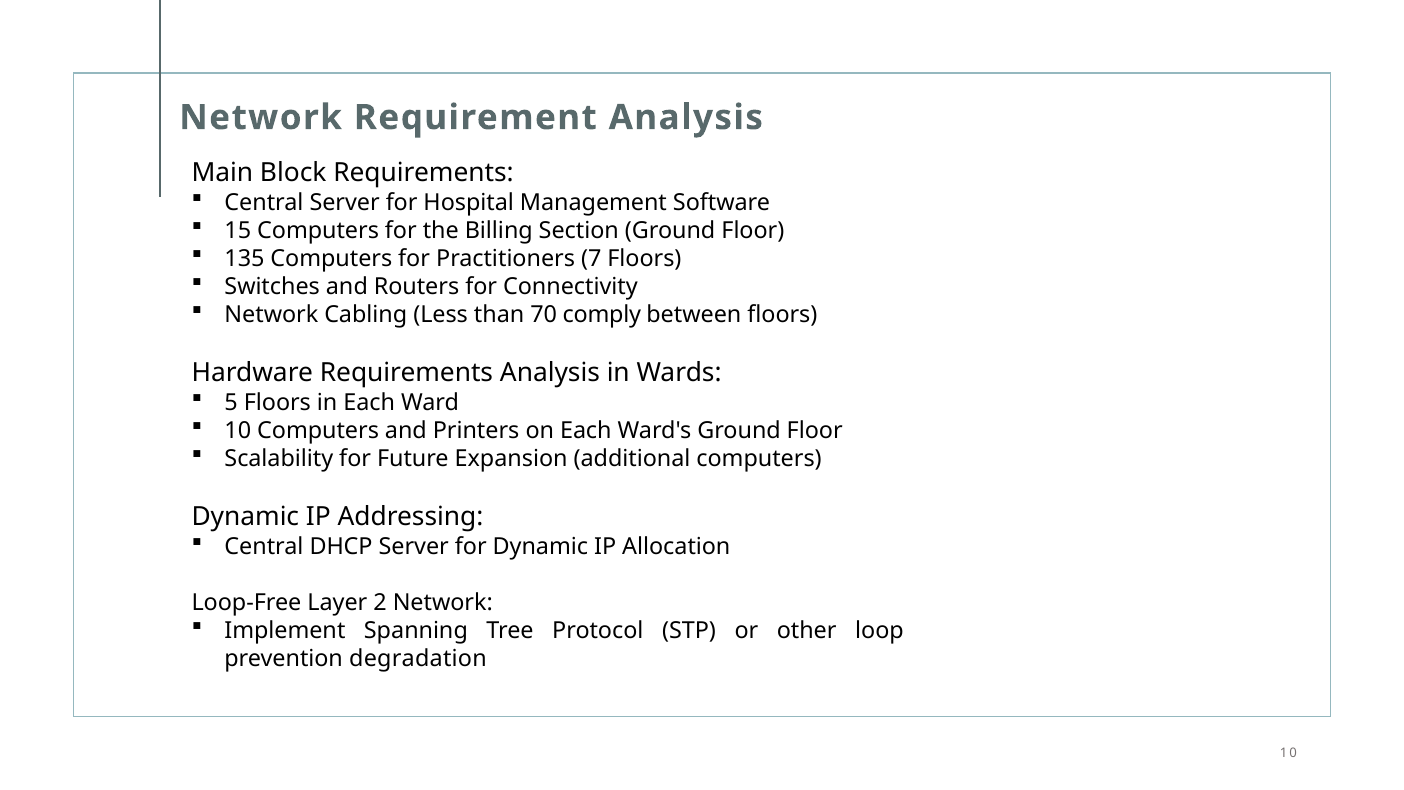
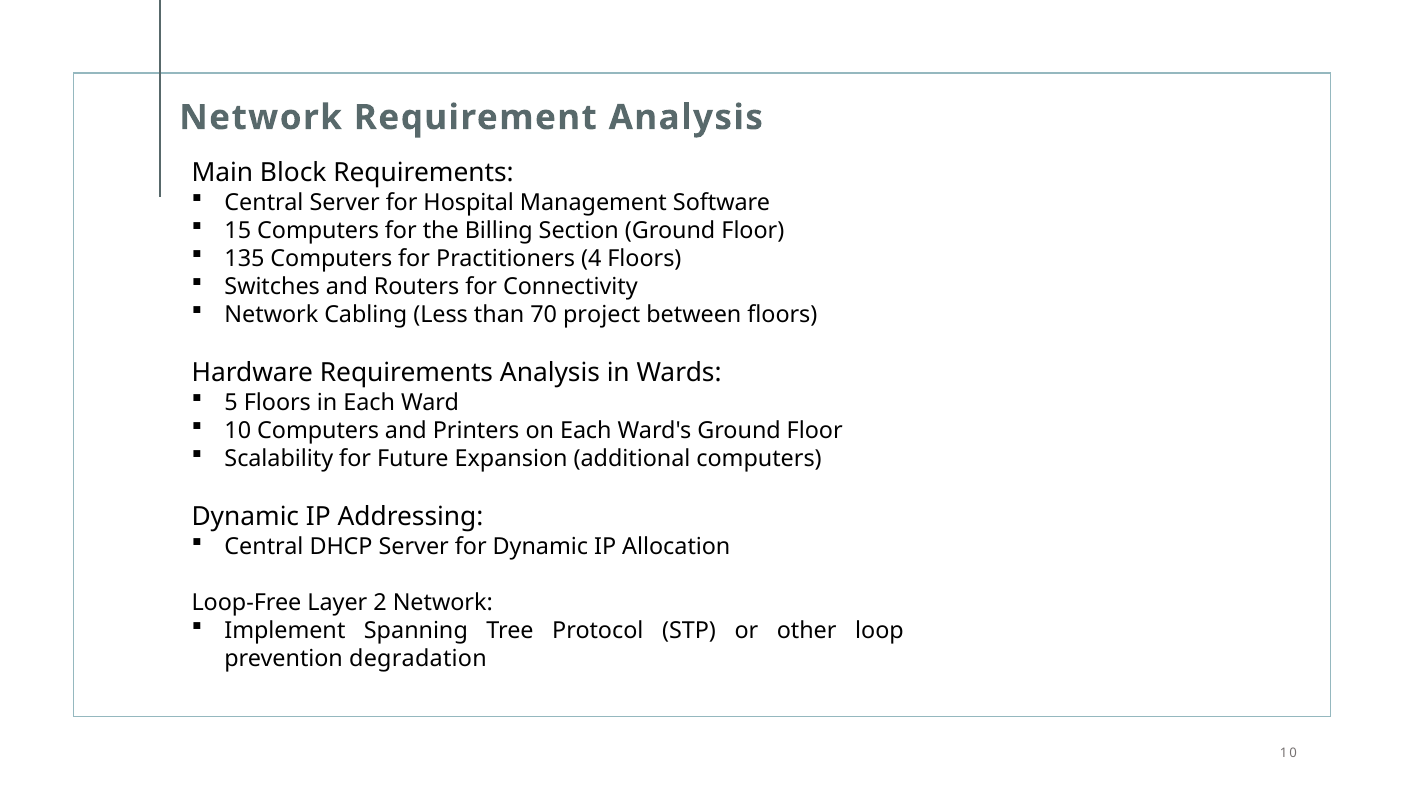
7: 7 -> 4
comply: comply -> project
